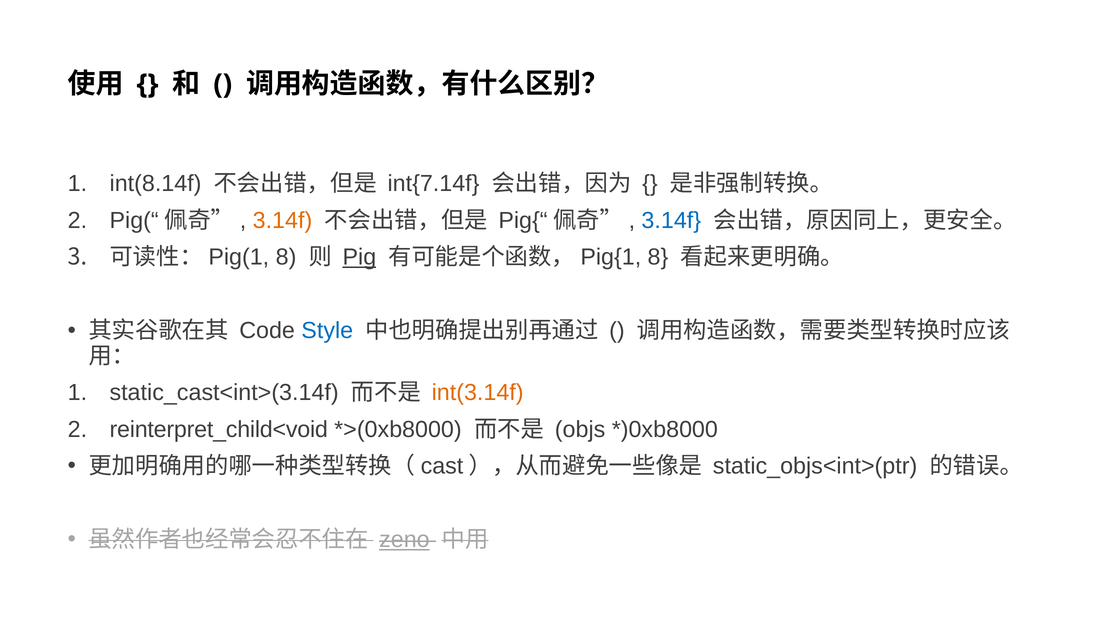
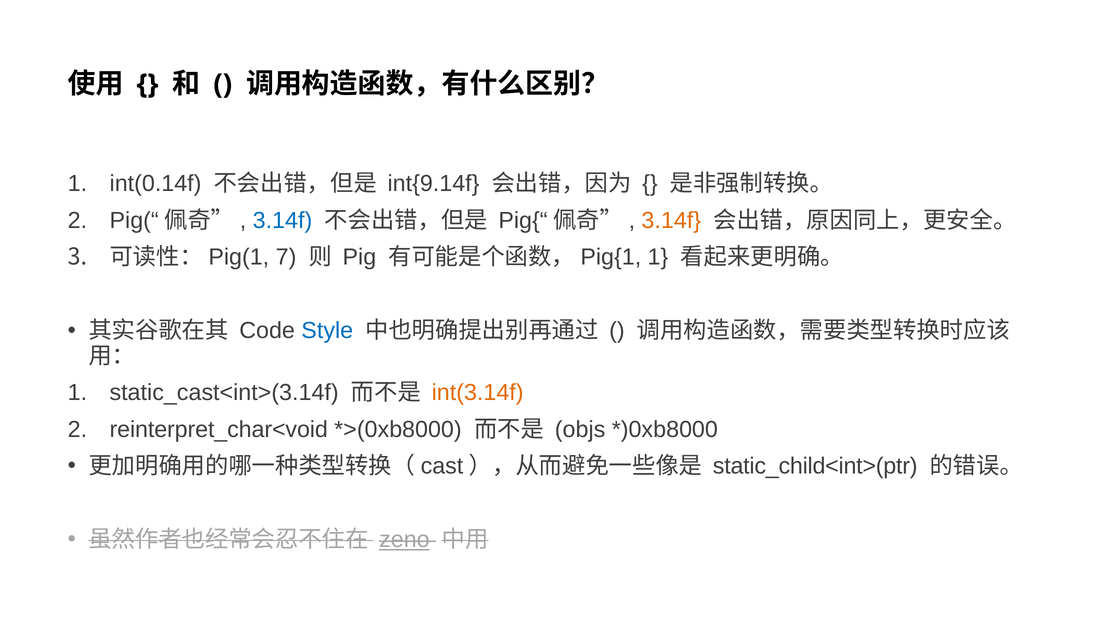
int(8.14f: int(8.14f -> int(0.14f
int{7.14f: int{7.14f -> int{9.14f
3.14f at (282, 221) colour: orange -> blue
3.14f at (671, 221) colour: blue -> orange
8 at (286, 257): 8 -> 7
Pig underline: present -> none
8 at (658, 257): 8 -> 1
reinterpret_child<void: reinterpret_child<void -> reinterpret_char<void
static_objs<int>(ptr: static_objs<int>(ptr -> static_child<int>(ptr
